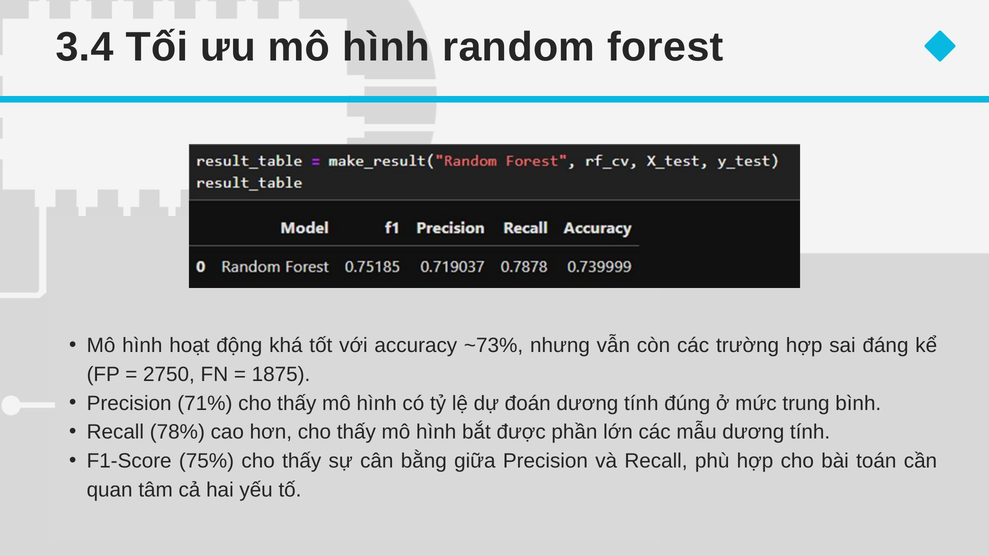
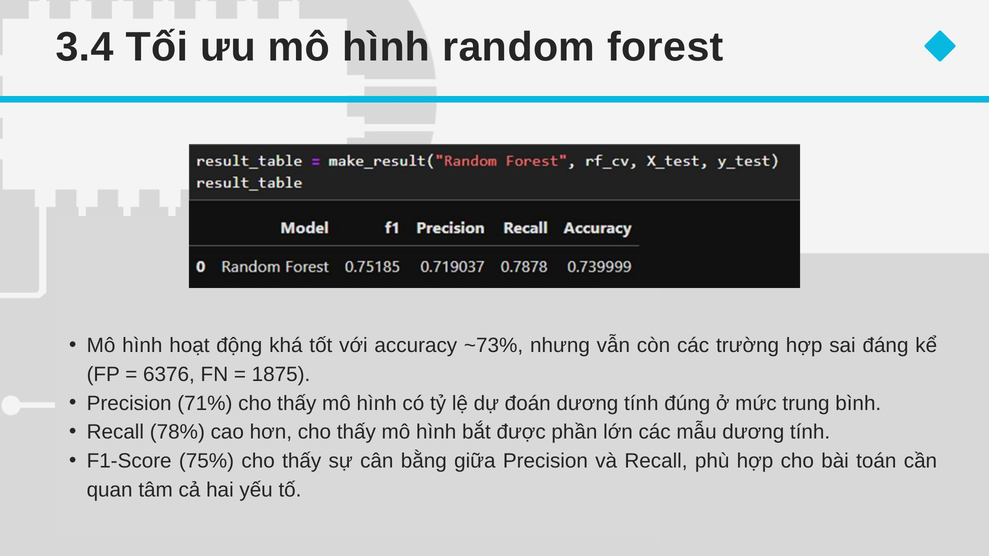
2750: 2750 -> 6376
